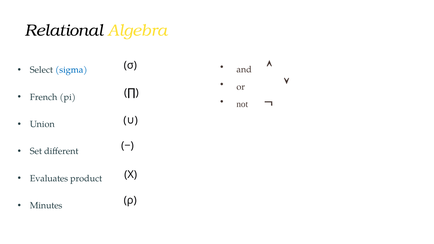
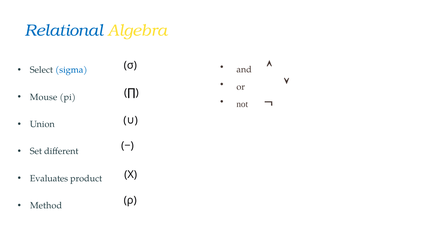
Relational colour: black -> blue
French: French -> Mouse
Minutes: Minutes -> Method
